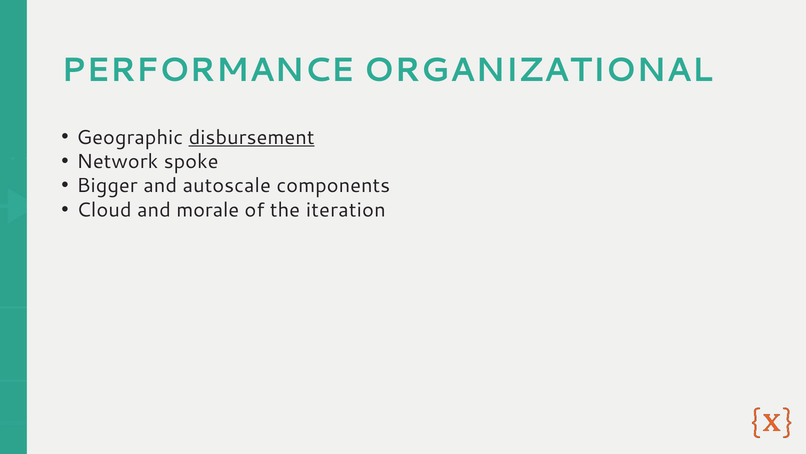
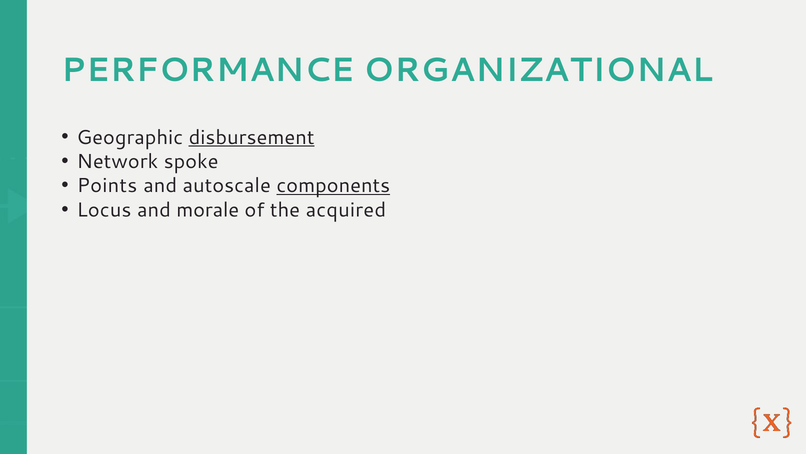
Bigger: Bigger -> Points
components underline: none -> present
Cloud: Cloud -> Locus
iteration: iteration -> acquired
